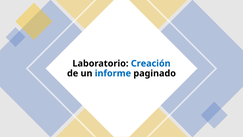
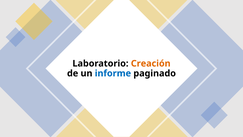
Creación colour: blue -> orange
